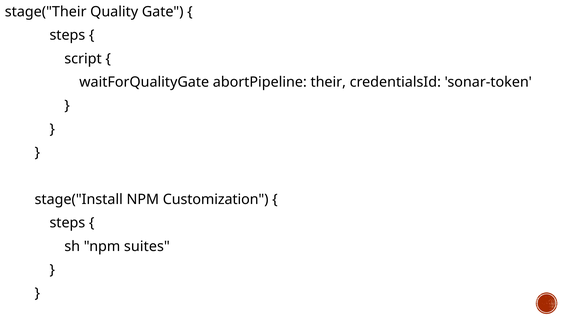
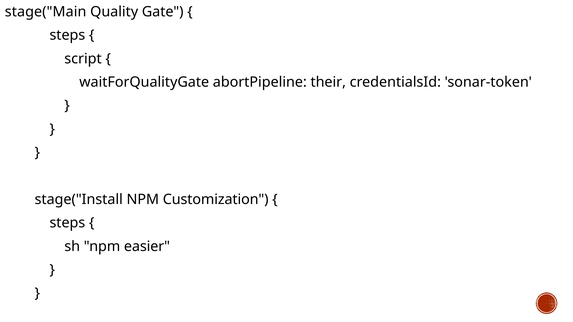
stage("Their: stage("Their -> stage("Main
suites: suites -> easier
